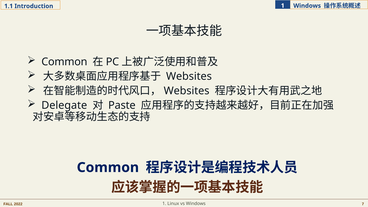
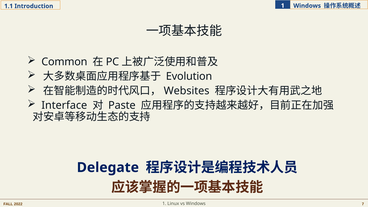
Websites at (189, 76): Websites -> Evolution
Delegate: Delegate -> Interface
Common at (108, 167): Common -> Delegate
